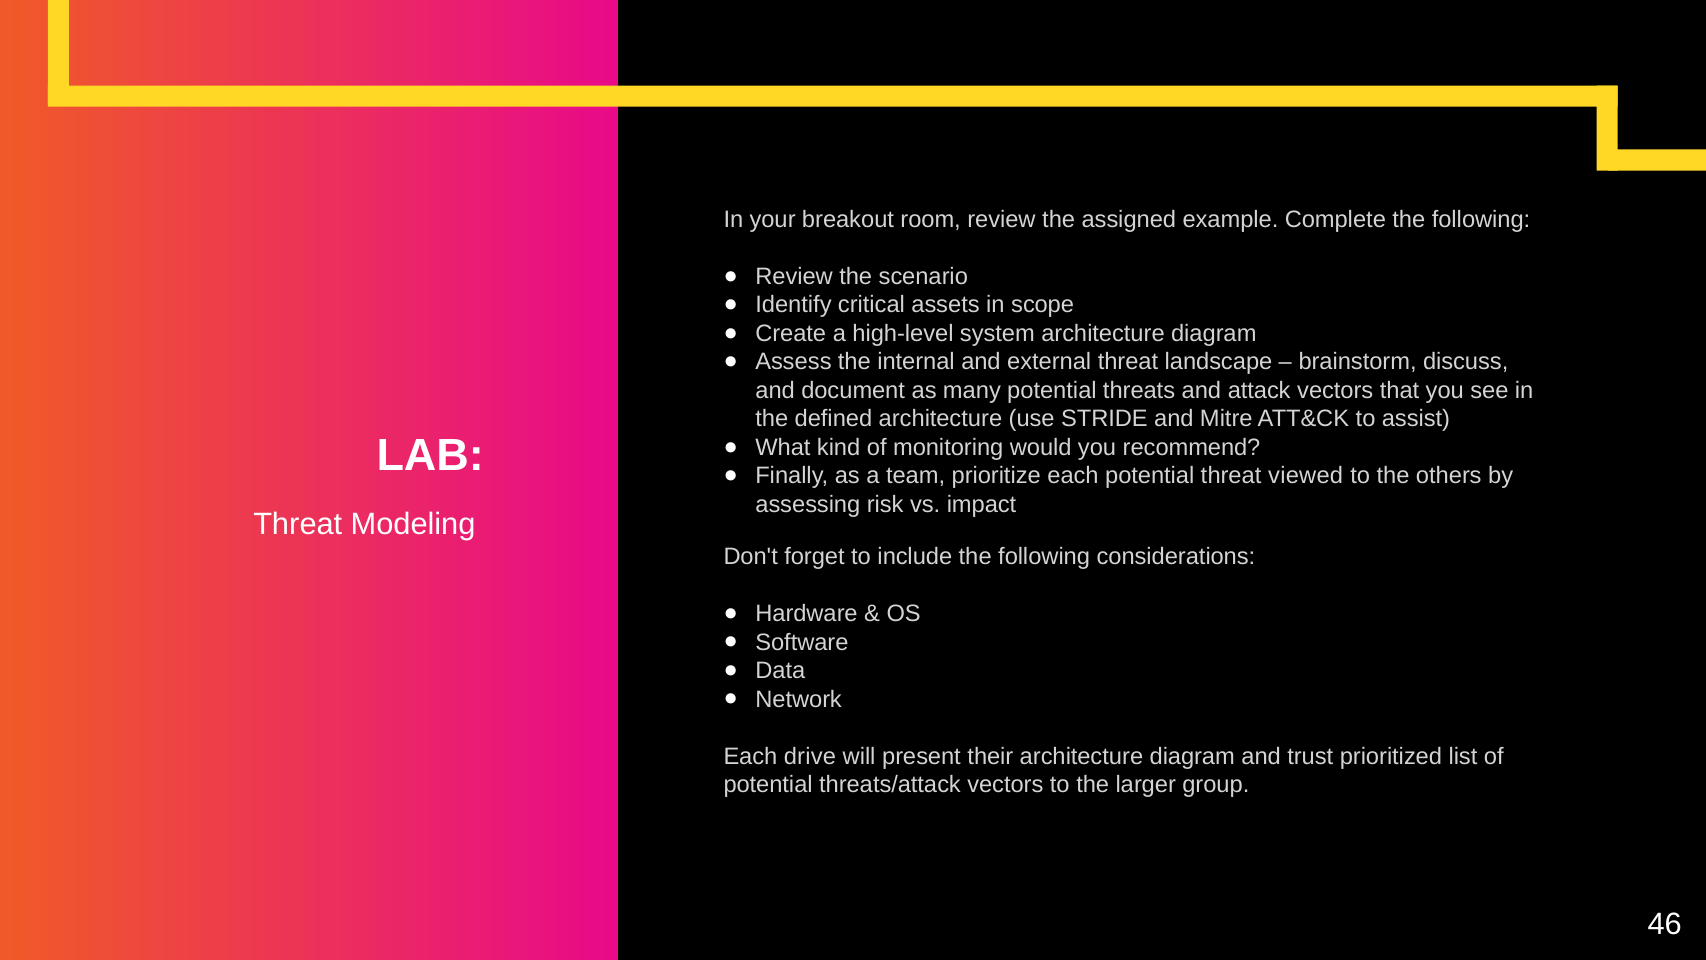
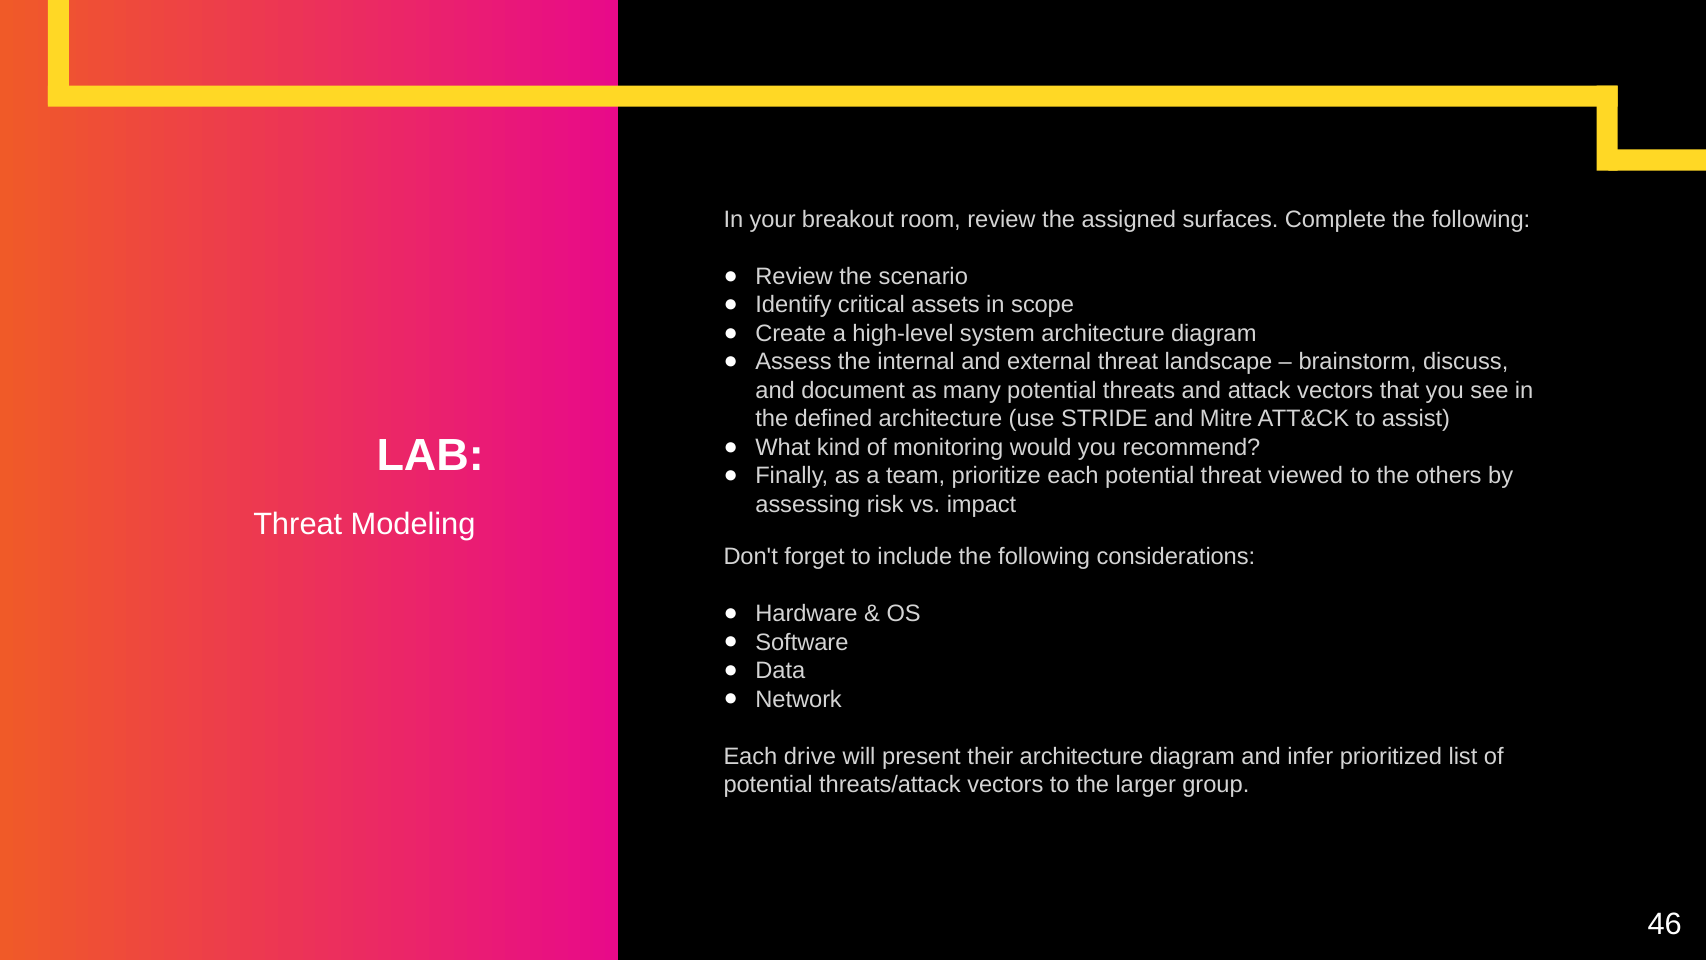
example: example -> surfaces
trust: trust -> infer
